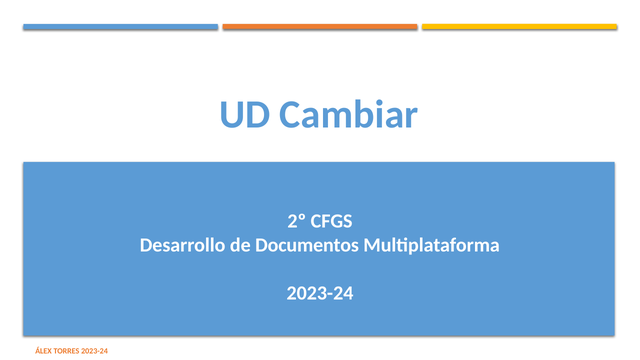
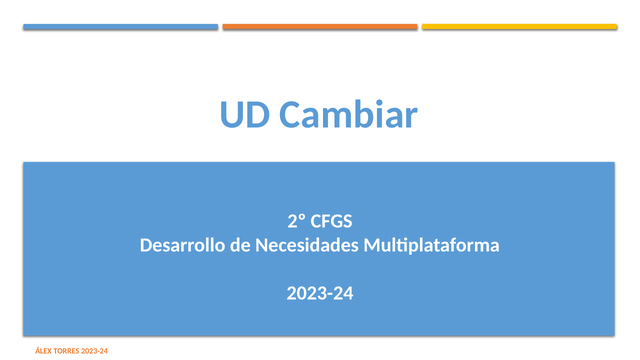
Documentos: Documentos -> Necesidades
